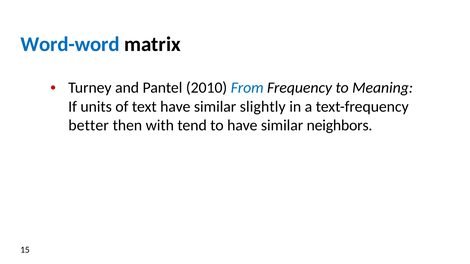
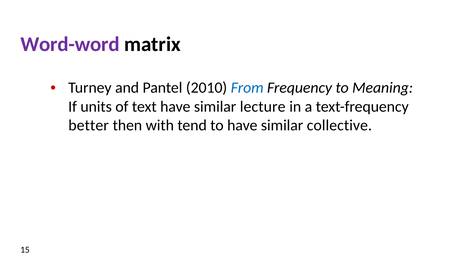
Word-word colour: blue -> purple
slightly: slightly -> lecture
neighbors: neighbors -> collective
